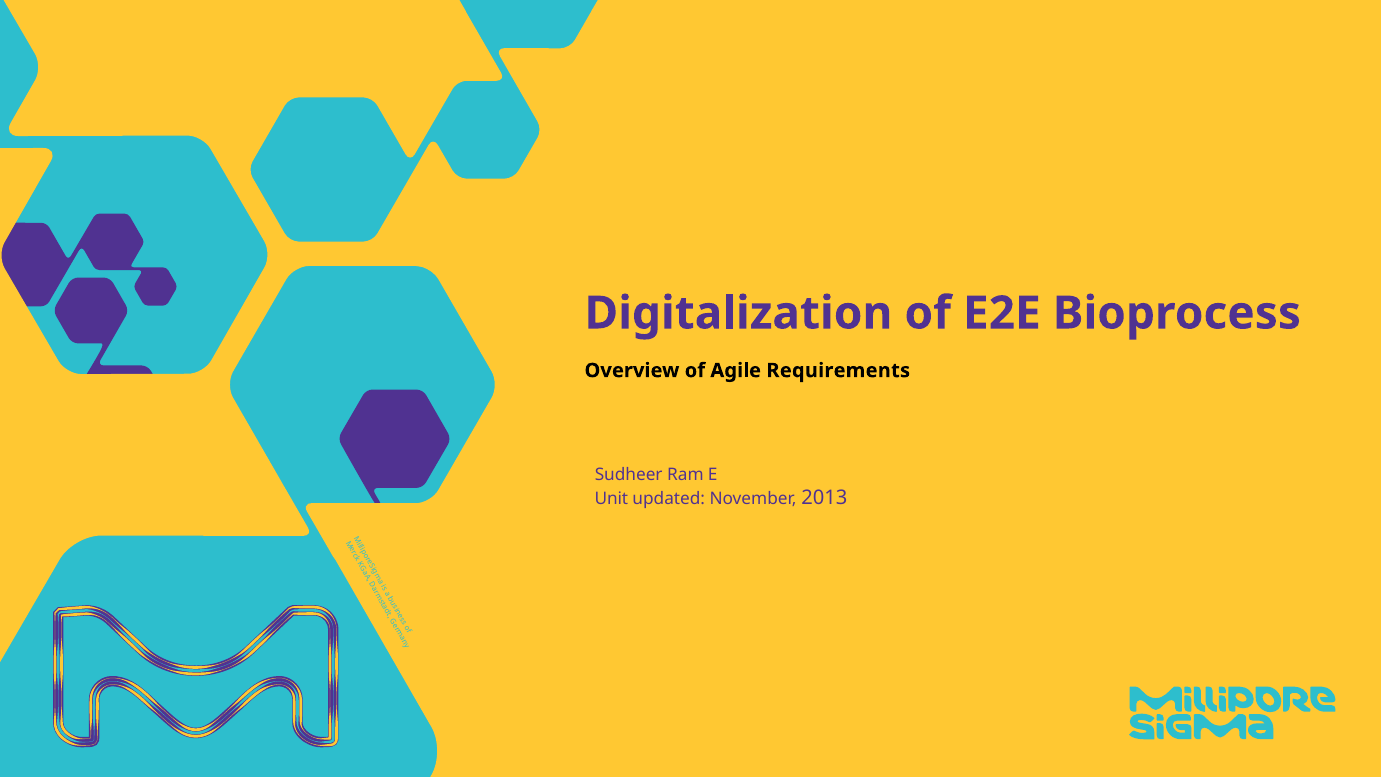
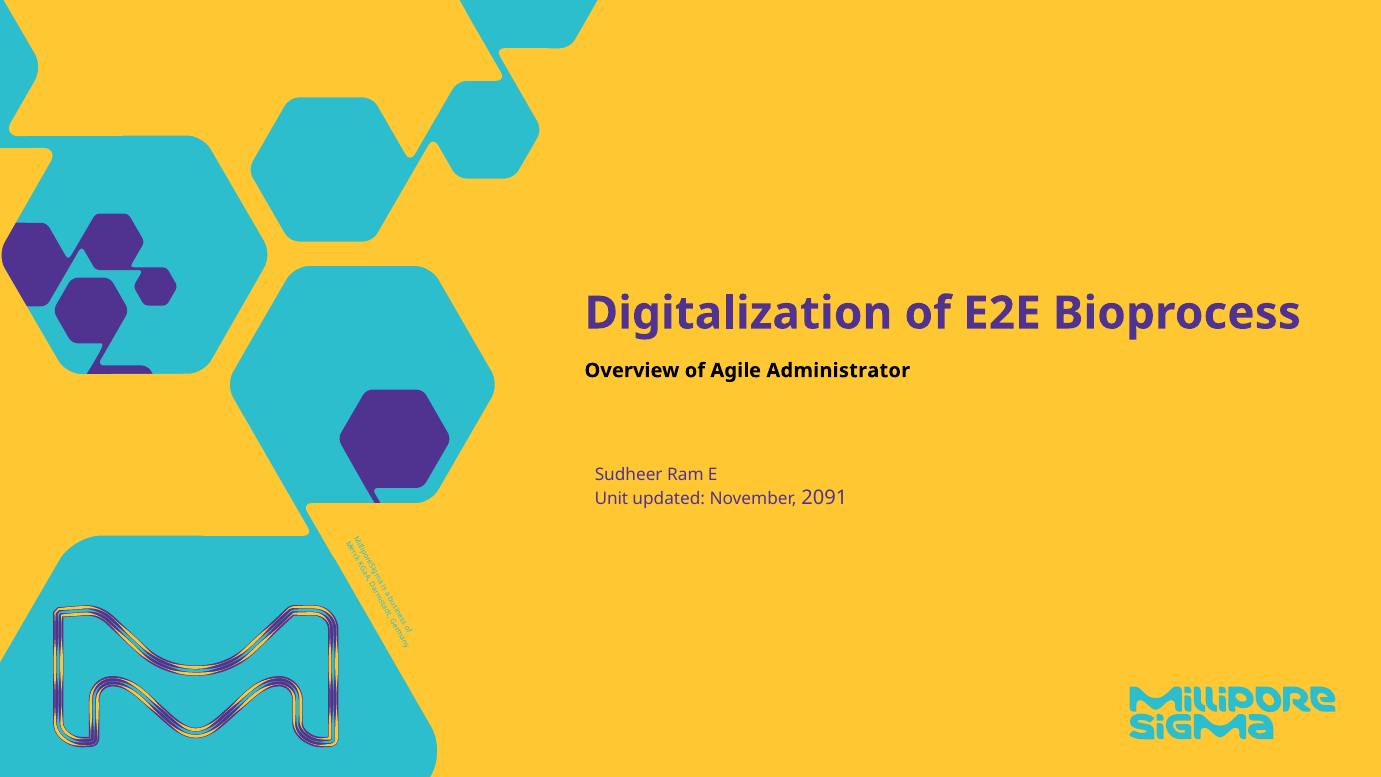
Requirements: Requirements -> Administrator
2013: 2013 -> 2091
